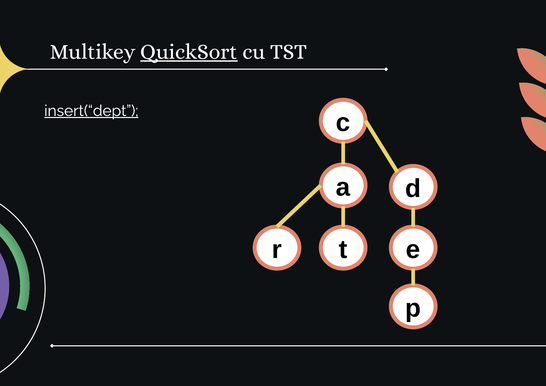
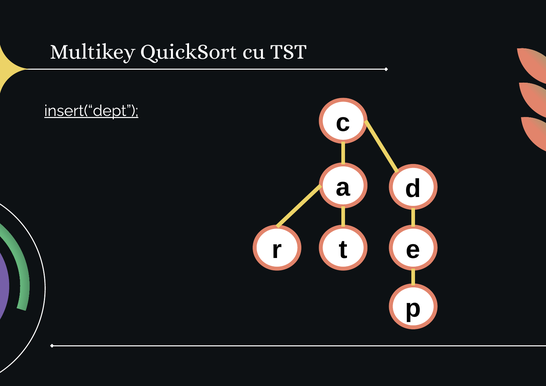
QuickSort underline: present -> none
